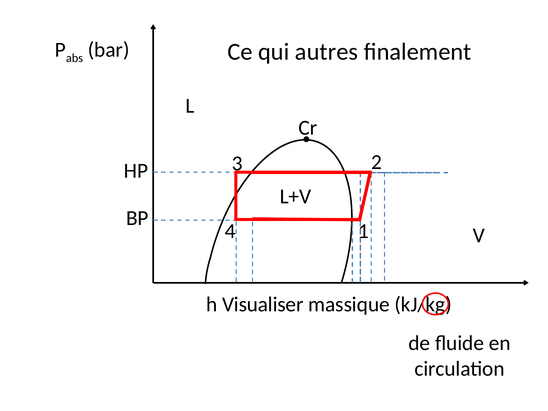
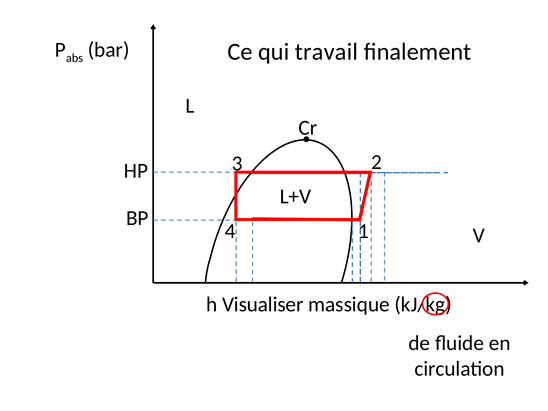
autres: autres -> travail
